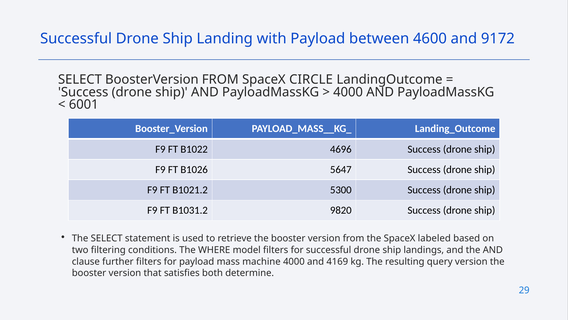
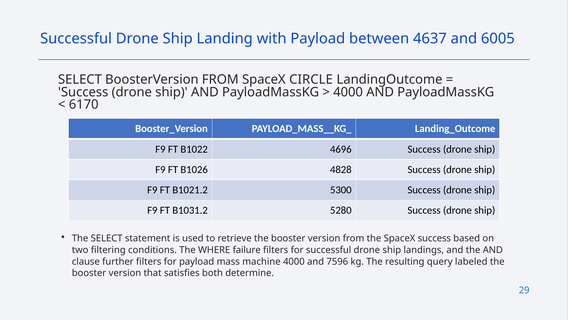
4600: 4600 -> 4637
9172: 9172 -> 6005
6001: 6001 -> 6170
5647: 5647 -> 4828
9820: 9820 -> 5280
SpaceX labeled: labeled -> success
model: model -> failure
4169: 4169 -> 7596
query version: version -> labeled
